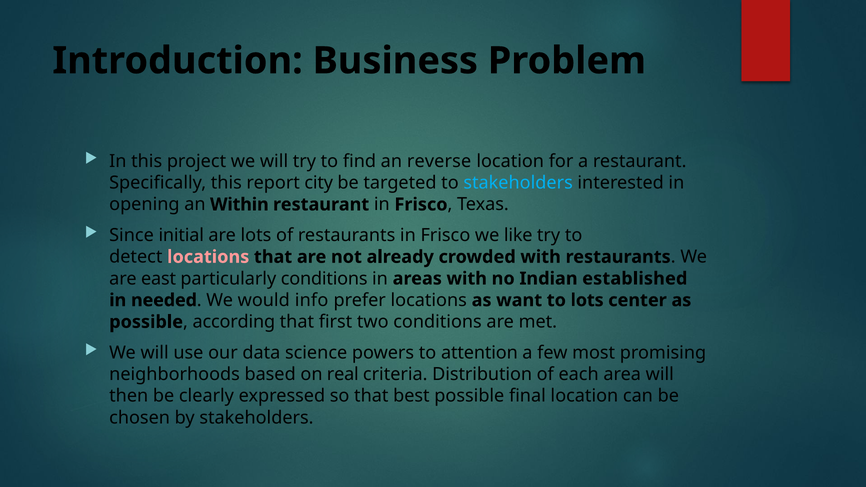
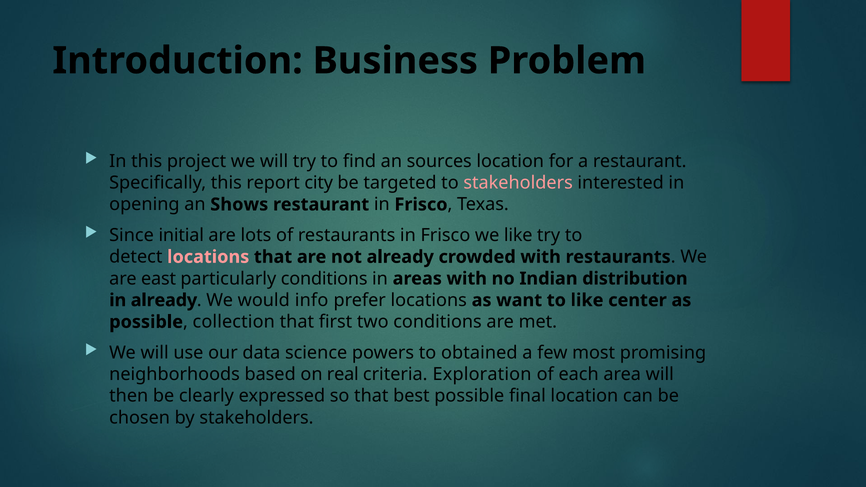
reverse: reverse -> sources
stakeholders at (518, 183) colour: light blue -> pink
Within: Within -> Shows
established: established -> distribution
in needed: needed -> already
to lots: lots -> like
according: according -> collection
attention: attention -> obtained
Distribution: Distribution -> Exploration
